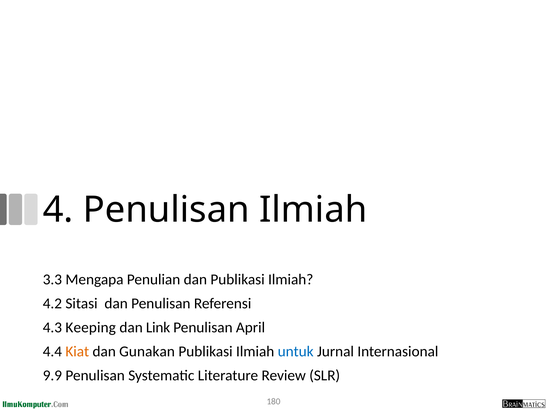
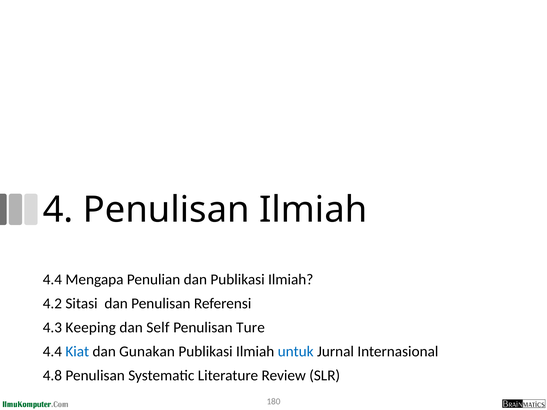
3.3 at (52, 280): 3.3 -> 4.4
Link: Link -> Self
April: April -> Ture
Kiat colour: orange -> blue
9.9: 9.9 -> 4.8
